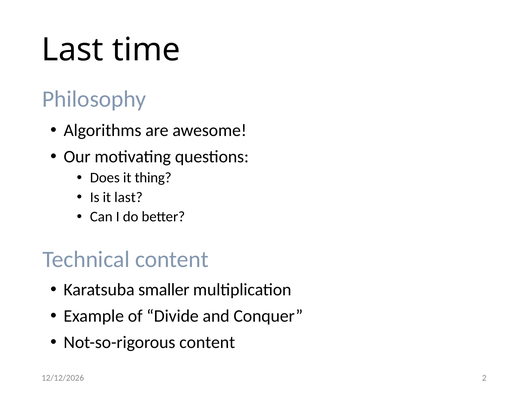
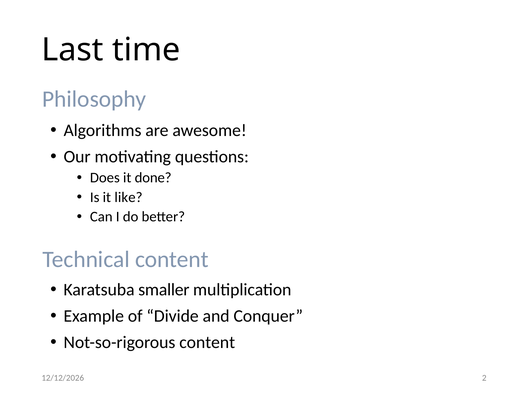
thing: thing -> done
it last: last -> like
